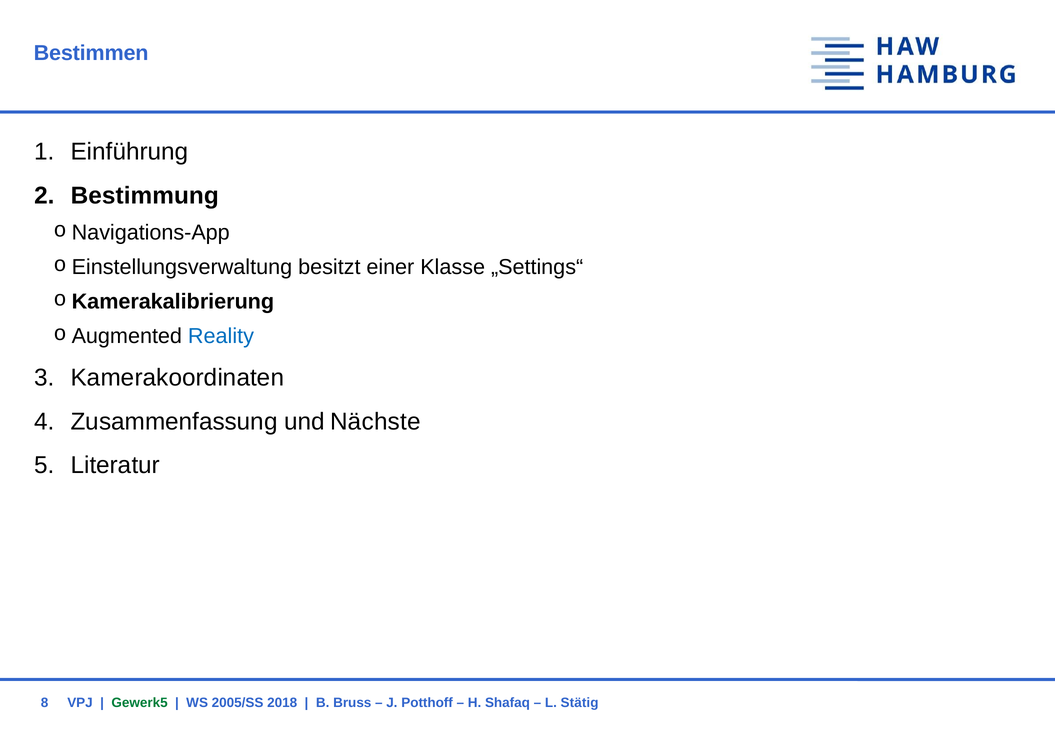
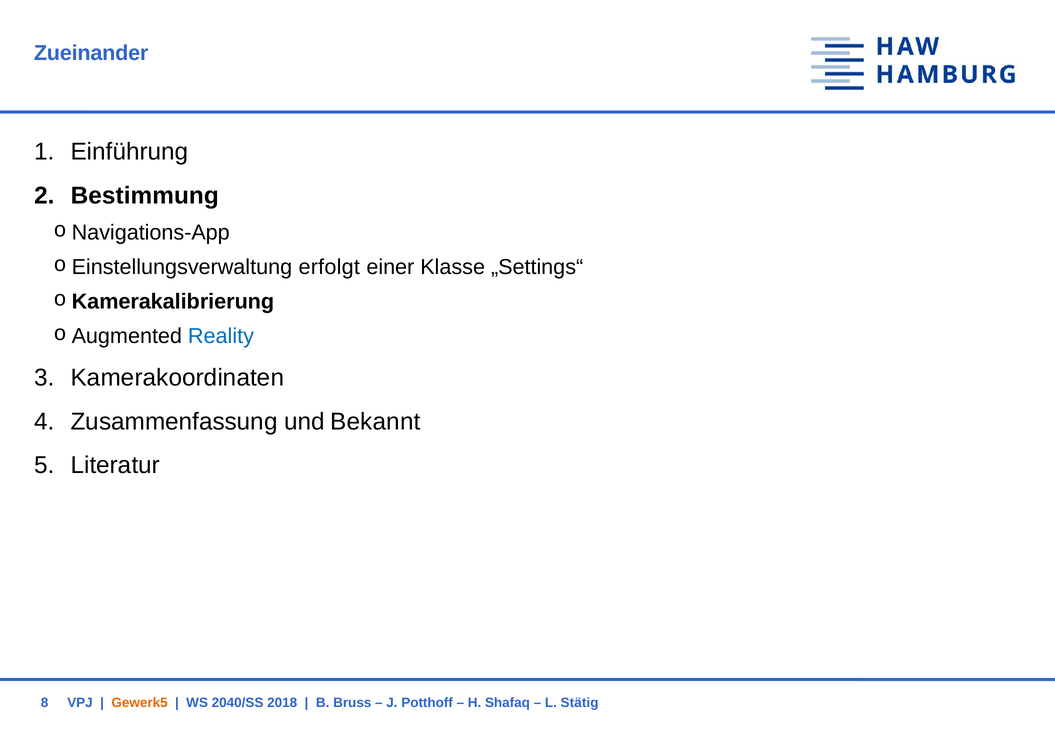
Bestimmen: Bestimmen -> Zueinander
besitzt: besitzt -> erfolgt
Nächste: Nächste -> Bekannt
Gewerk5 colour: green -> orange
2005/SS: 2005/SS -> 2040/SS
